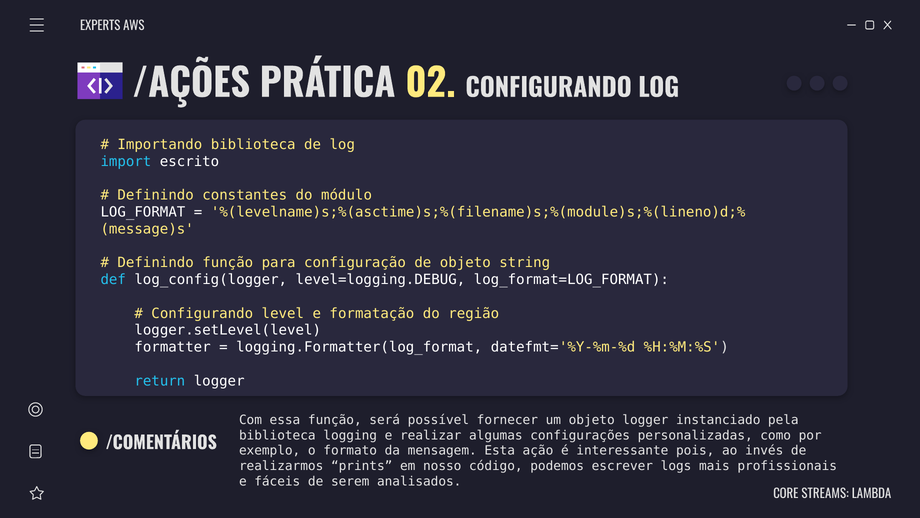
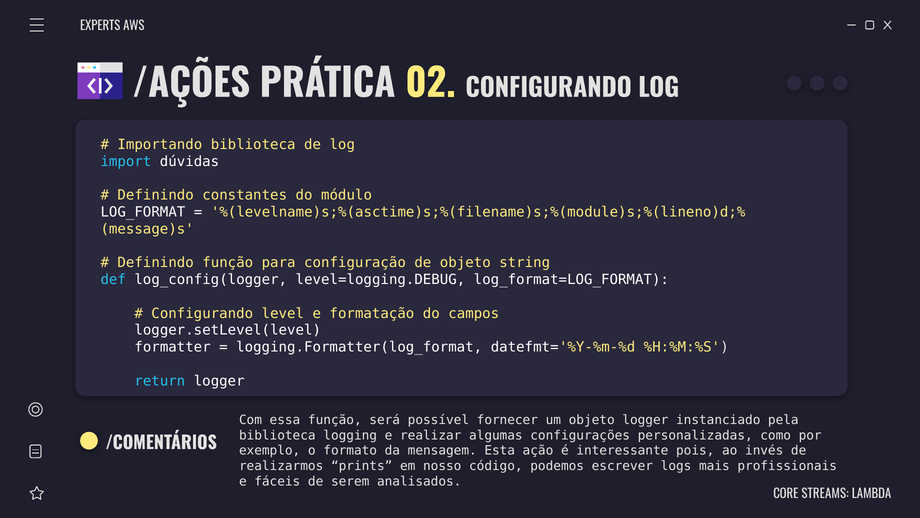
escrito: escrito -> dúvidas
região: região -> campos
